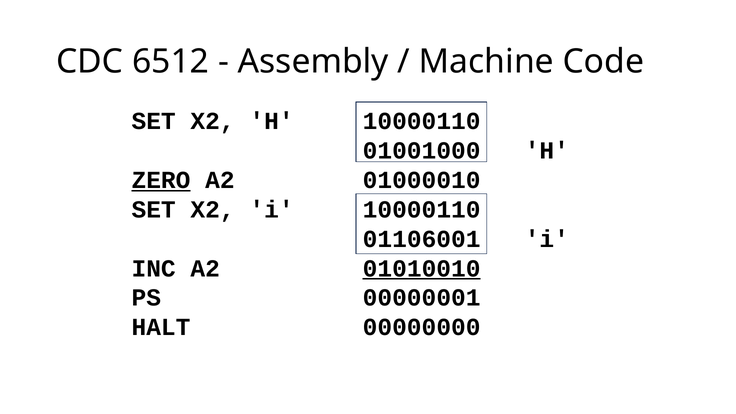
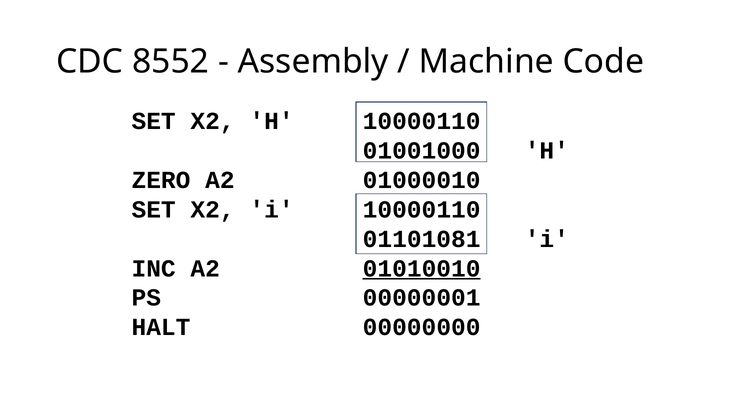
6512: 6512 -> 8552
ZERO underline: present -> none
01106001: 01106001 -> 01101081
